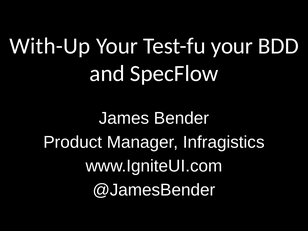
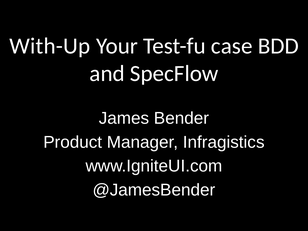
Test-fu your: your -> case
